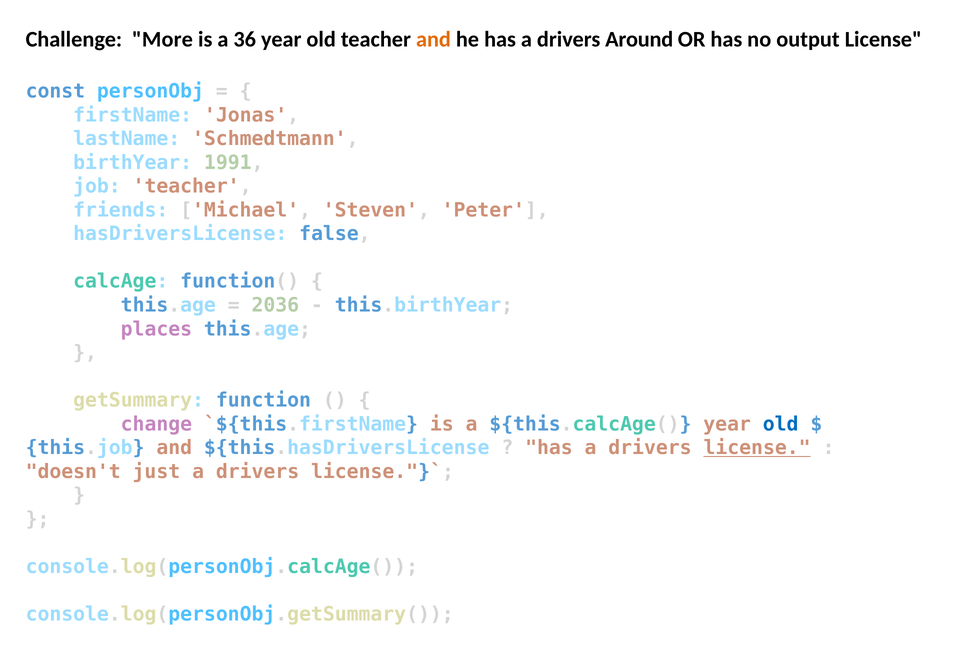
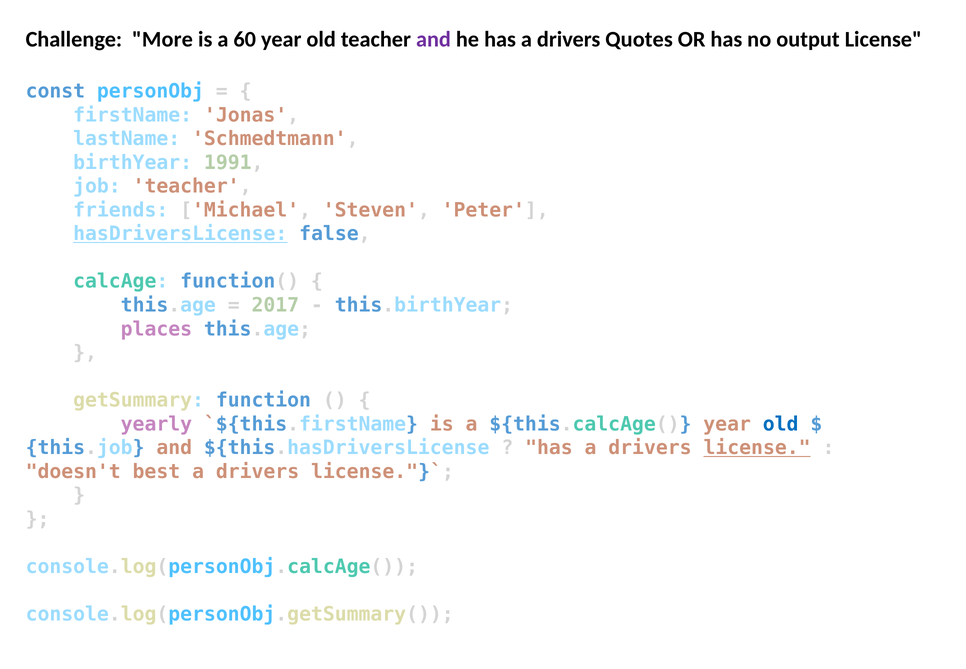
36: 36 -> 60
and at (433, 39) colour: orange -> purple
Around: Around -> Quotes
hasDriversLicense underline: none -> present
2036: 2036 -> 2017
change: change -> yearly
just: just -> best
